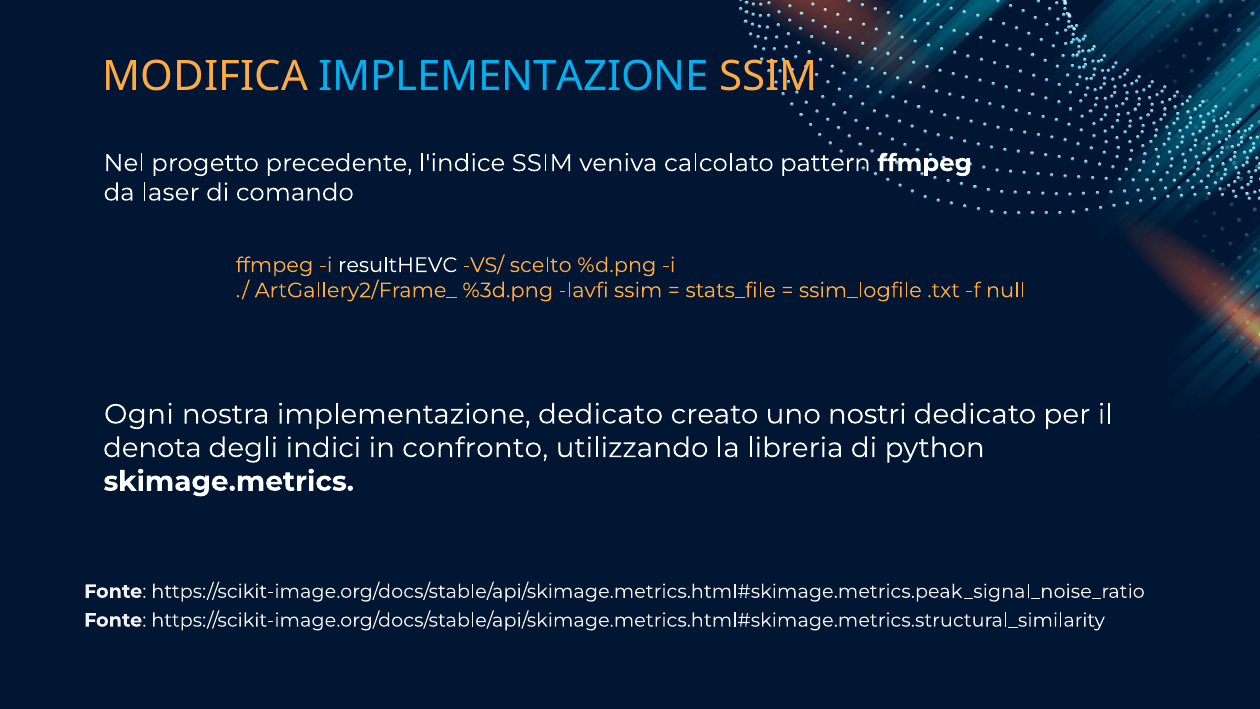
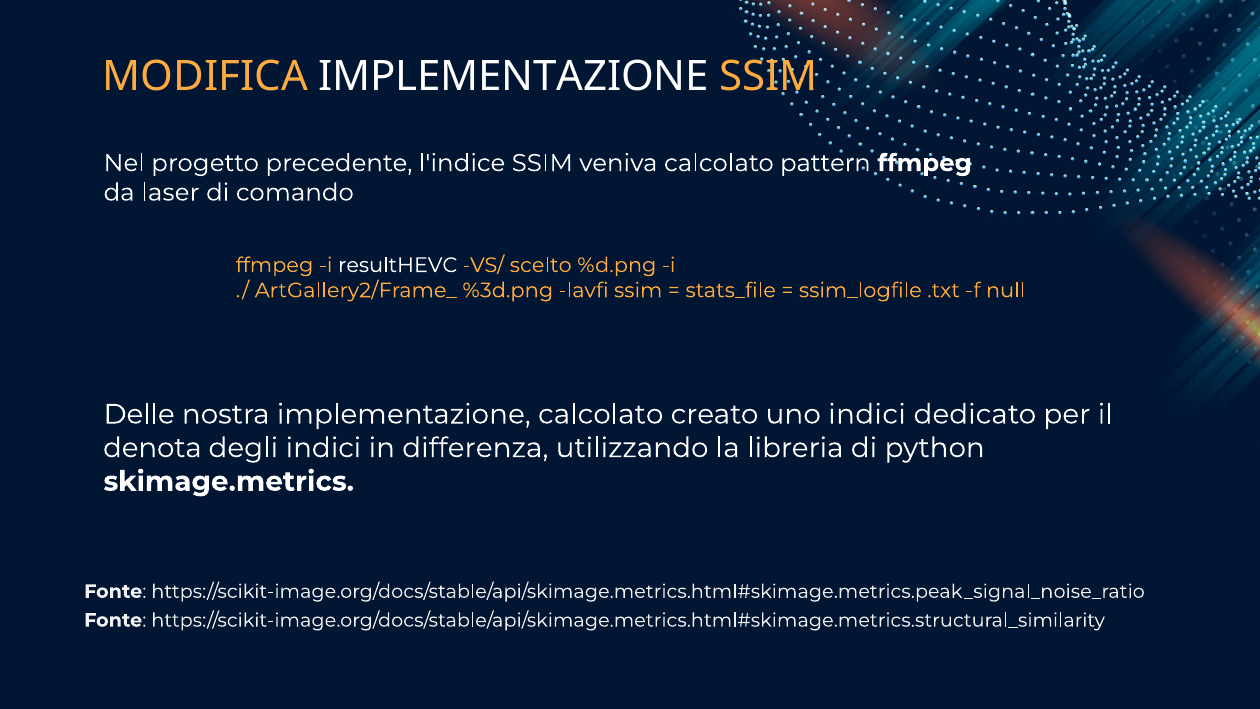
IMPLEMENTAZIONE at (514, 77) colour: light blue -> white
Ogni: Ogni -> Delle
implementazione dedicato: dedicato -> calcolato
uno nostri: nostri -> indici
confronto: confronto -> differenza
